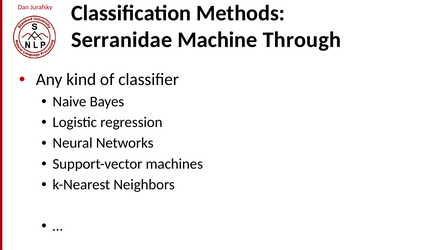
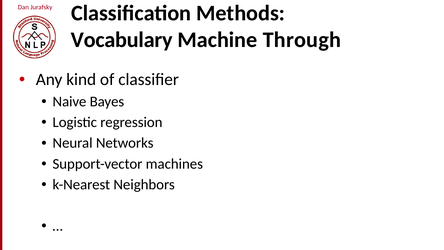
Serranidae: Serranidae -> Vocabulary
